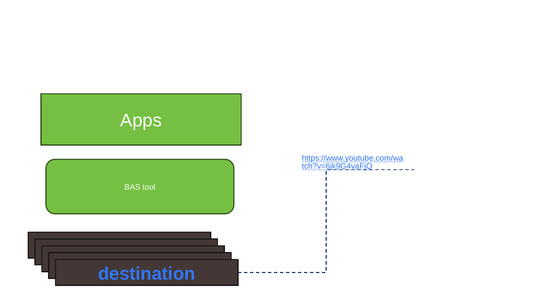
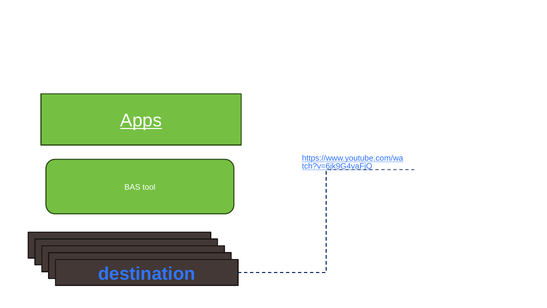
Apps underline: none -> present
